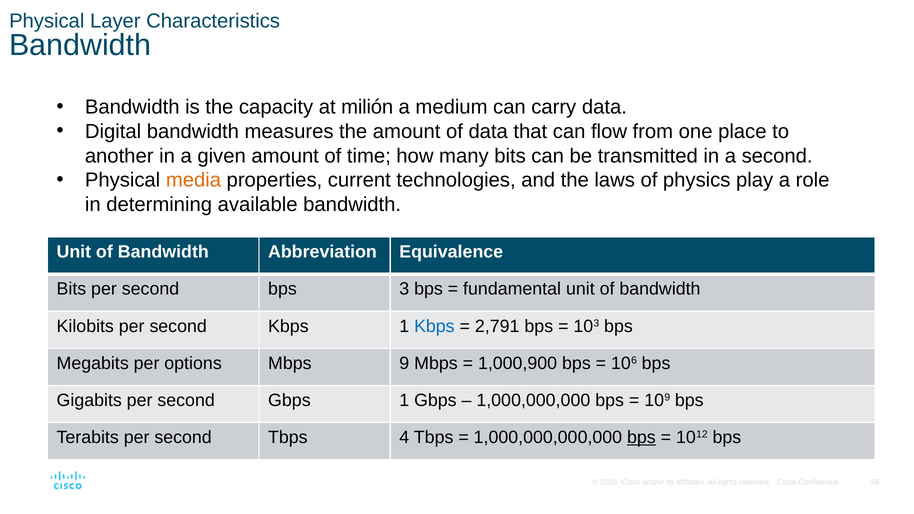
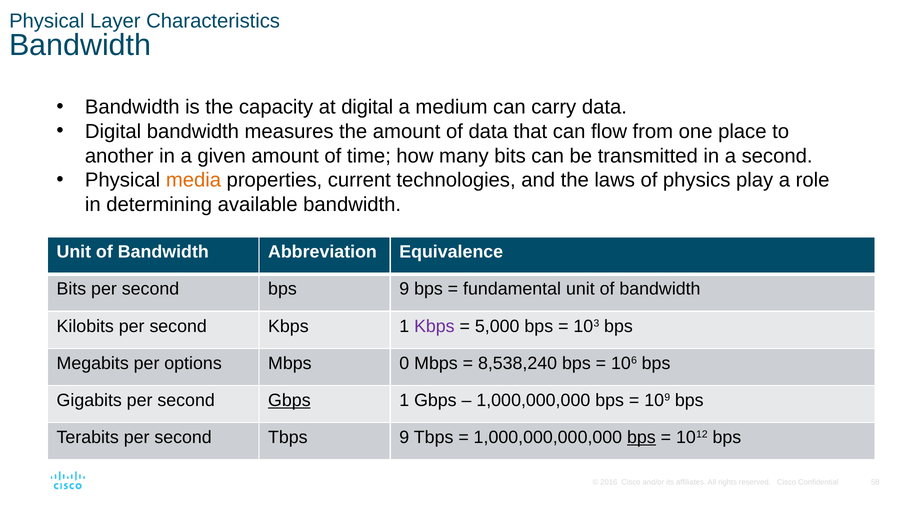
at milión: milión -> digital
bps 3: 3 -> 9
Kbps at (434, 326) colour: blue -> purple
2,791: 2,791 -> 5,000
9: 9 -> 0
1,000,900: 1,000,900 -> 8,538,240
Gbps at (289, 400) underline: none -> present
Tbps 4: 4 -> 9
